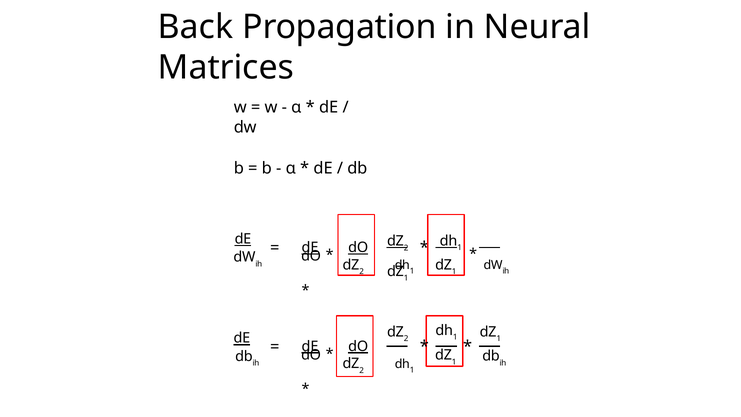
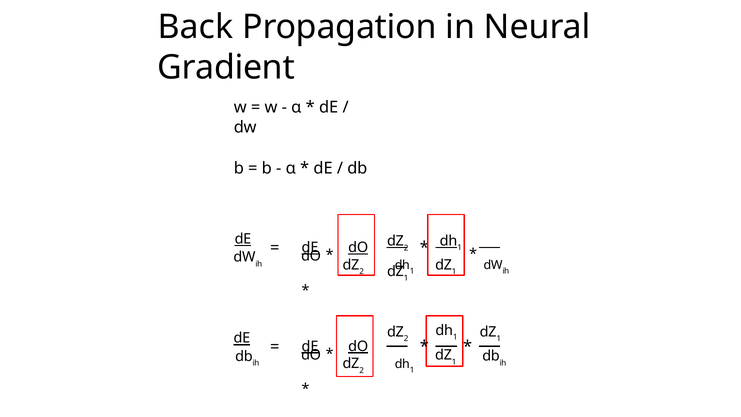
Matrices: Matrices -> Gradient
